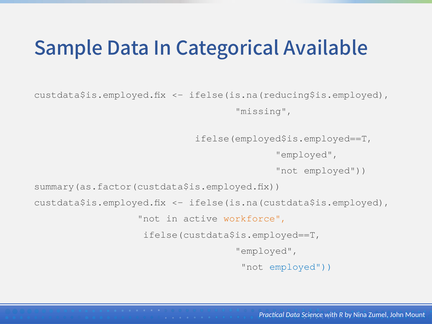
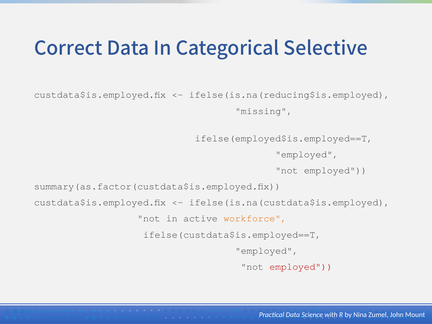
Sample: Sample -> Correct
Available: Available -> Selective
employed at (301, 267) colour: blue -> red
